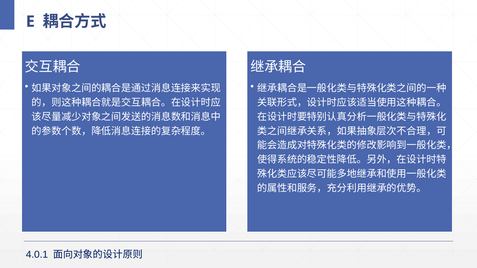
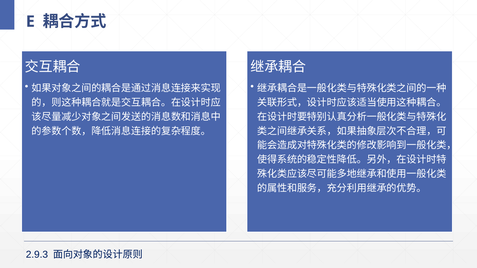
4.0.1: 4.0.1 -> 2.9.3
